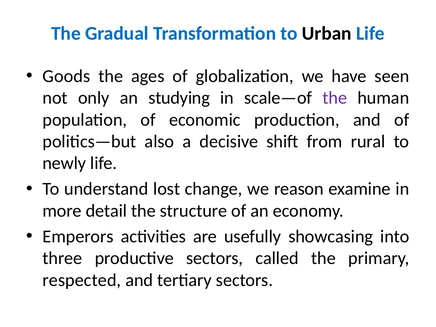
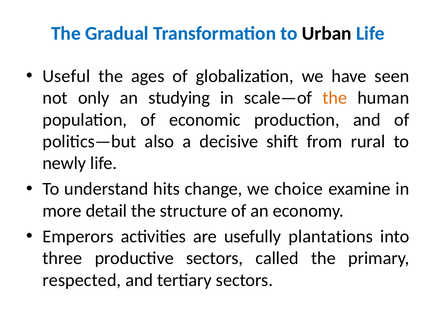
Goods: Goods -> Useful
the at (335, 98) colour: purple -> orange
lost: lost -> hits
reason: reason -> choice
showcasing: showcasing -> plantations
